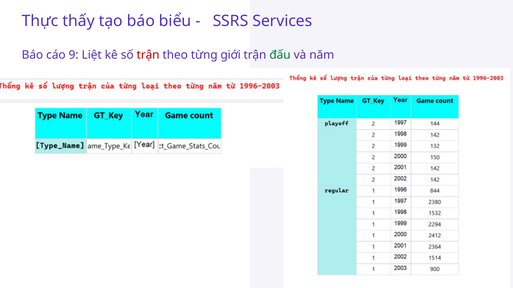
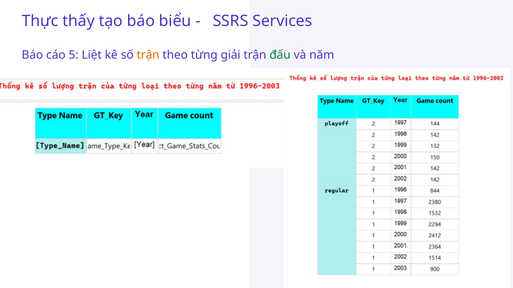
9: 9 -> 5
trận at (148, 55) colour: red -> orange
giới: giới -> giải
